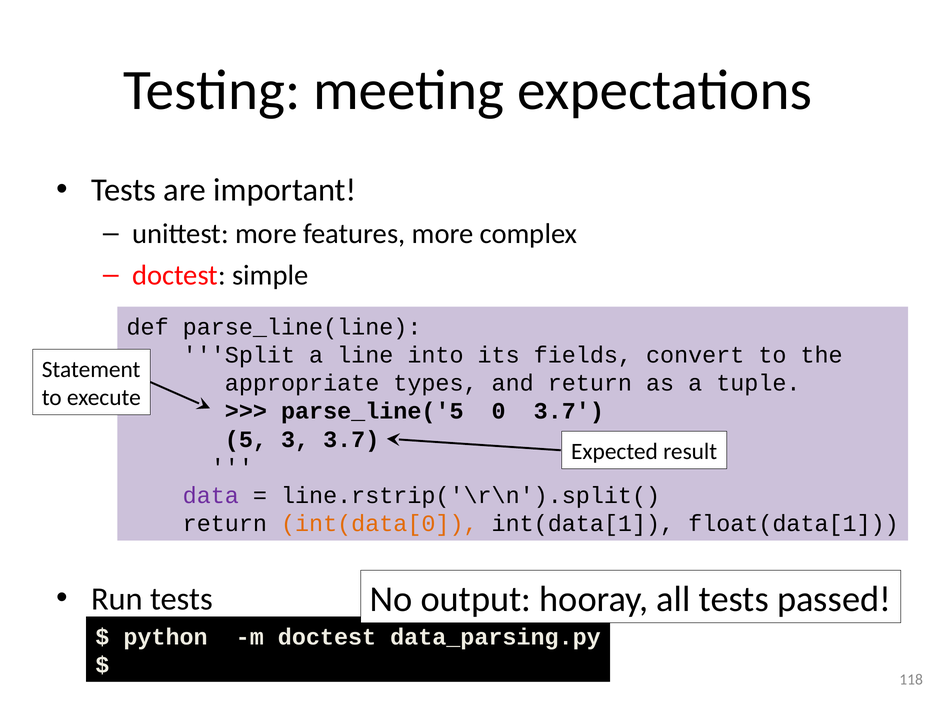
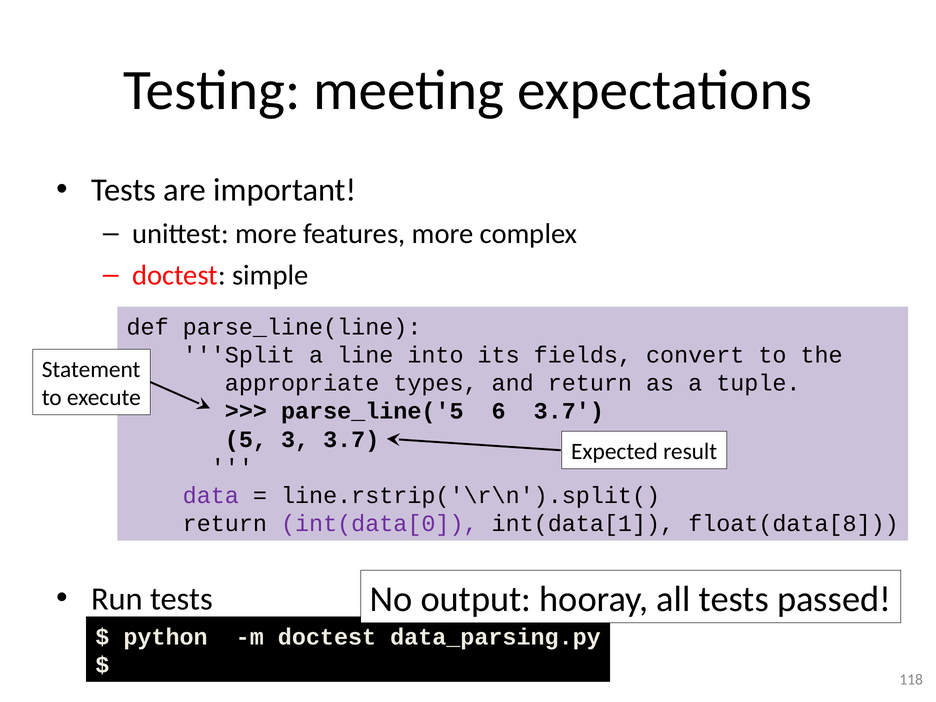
0: 0 -> 6
int(data[0 colour: orange -> purple
float(data[1: float(data[1 -> float(data[8
